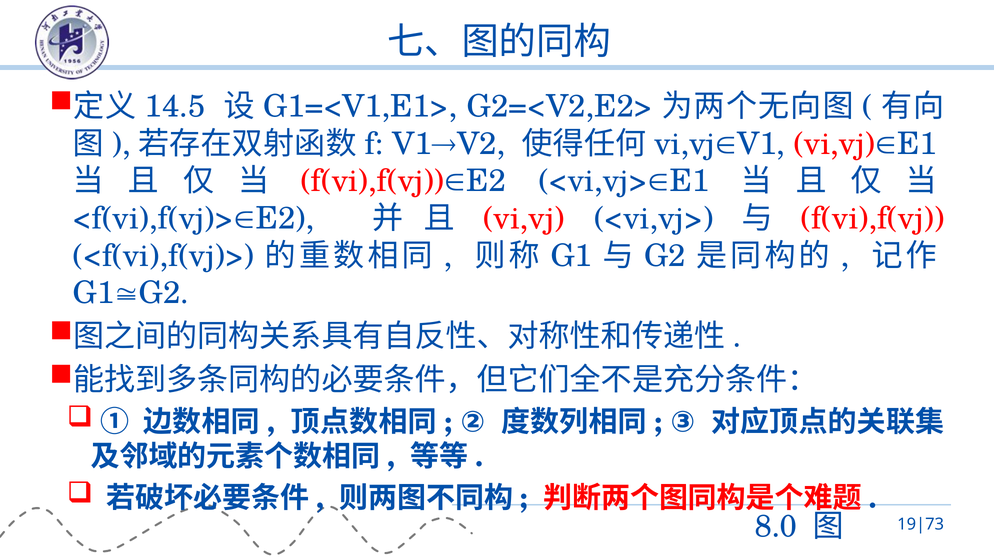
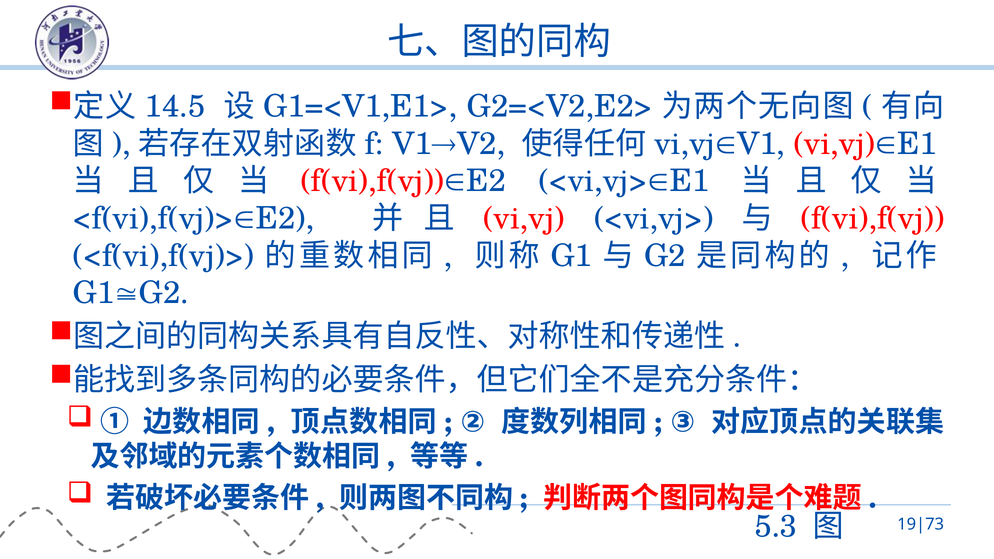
8.0: 8.0 -> 5.3
